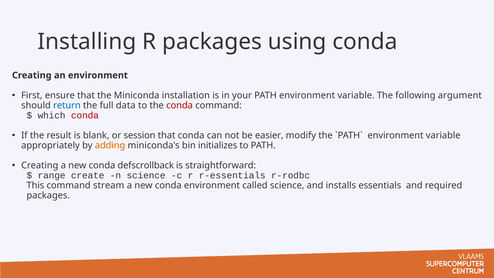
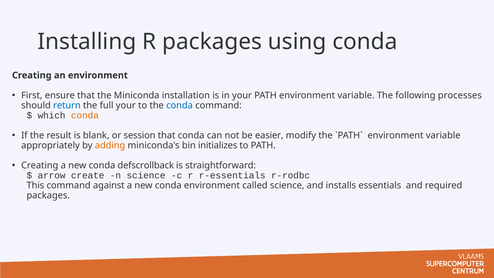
argument: argument -> processes
full data: data -> your
conda at (180, 105) colour: red -> blue
conda at (85, 115) colour: red -> orange
range: range -> arrow
stream: stream -> against
